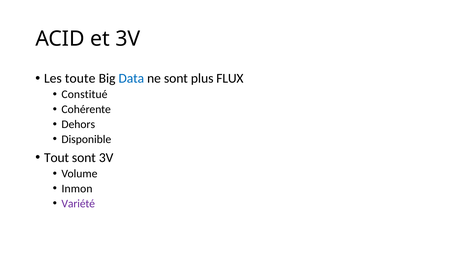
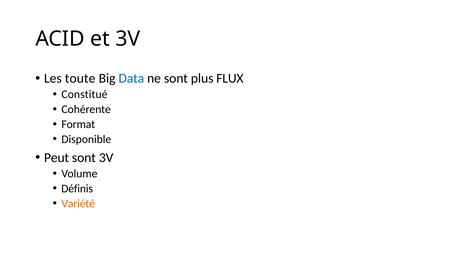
Dehors: Dehors -> Format
Tout: Tout -> Peut
Inmon: Inmon -> Définis
Variété colour: purple -> orange
